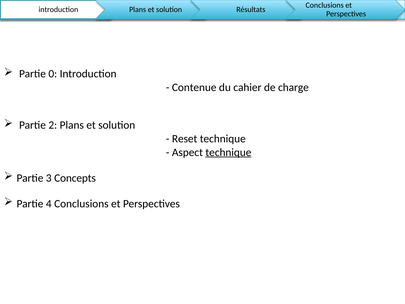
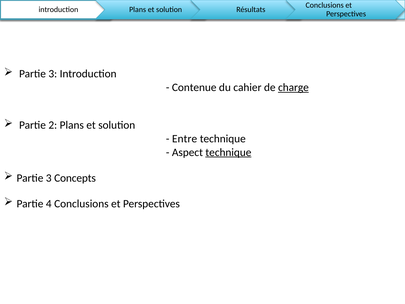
0 at (53, 74): 0 -> 3
charge underline: none -> present
Reset: Reset -> Entre
